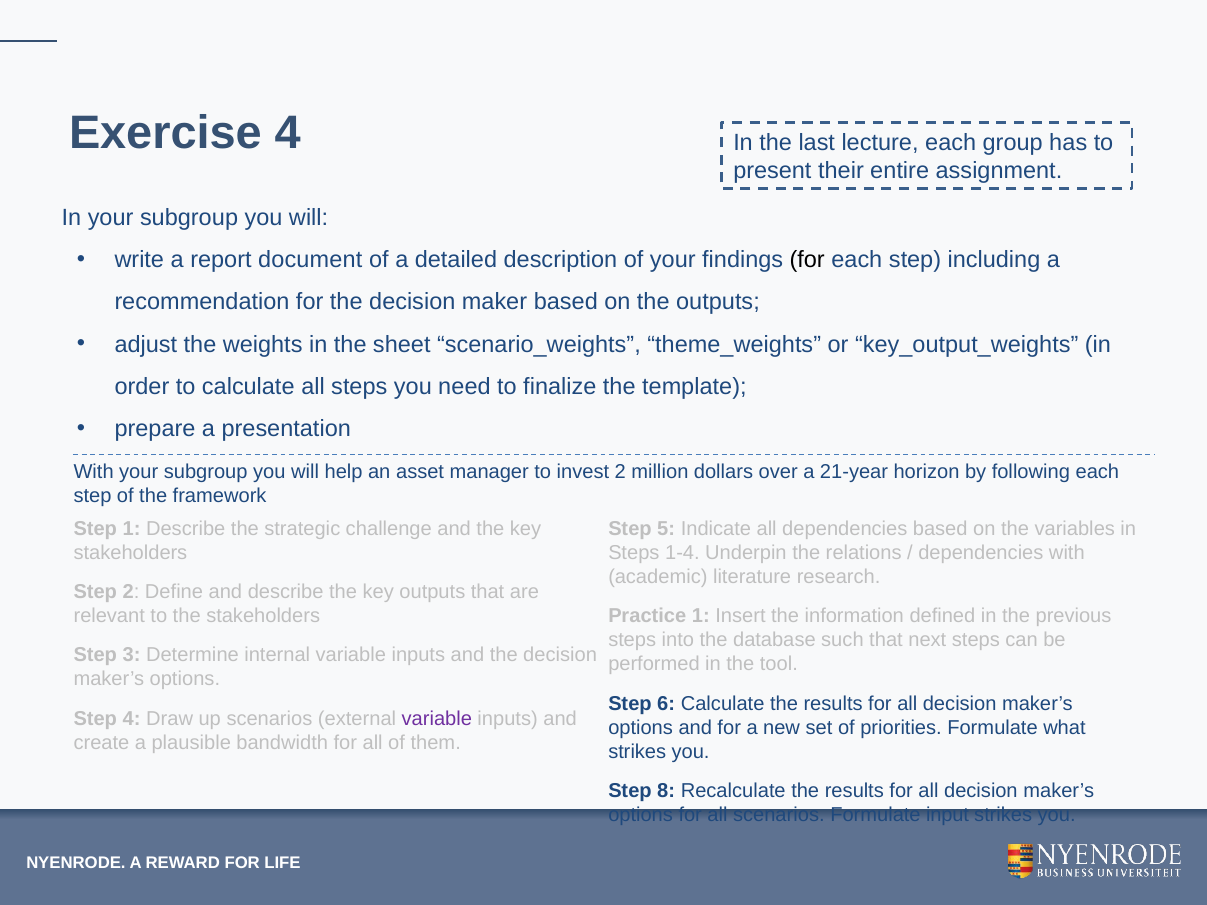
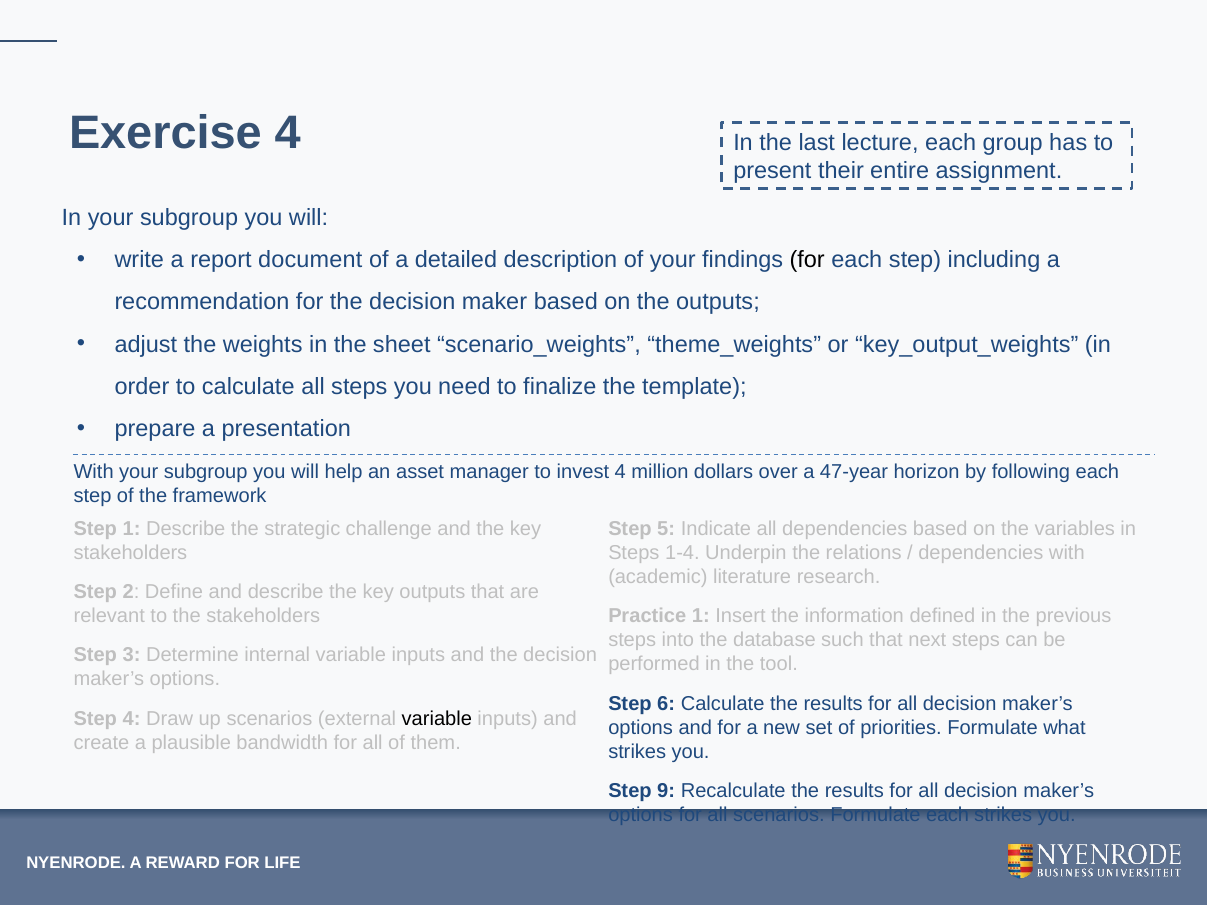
invest 2: 2 -> 4
21-year: 21-year -> 47-year
variable at (437, 719) colour: purple -> black
8: 8 -> 9
Formulate input: input -> each
